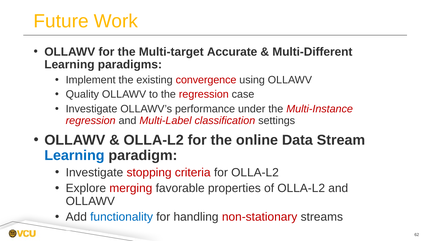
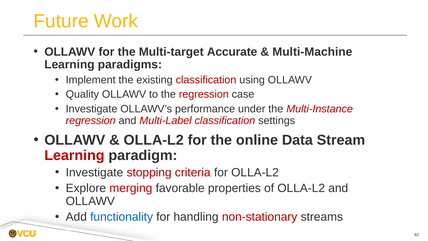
Multi-Different: Multi-Different -> Multi-Machine
existing convergence: convergence -> classification
Learning at (74, 155) colour: blue -> red
